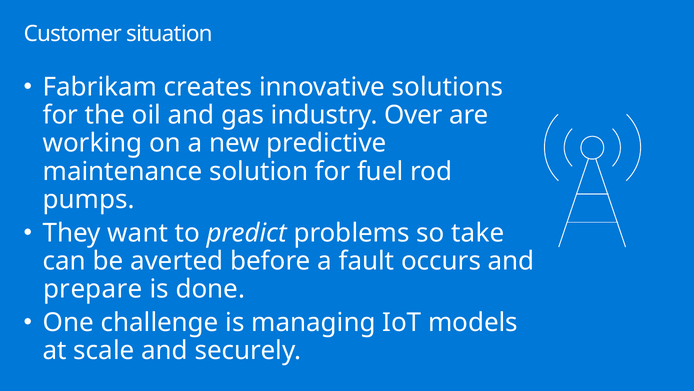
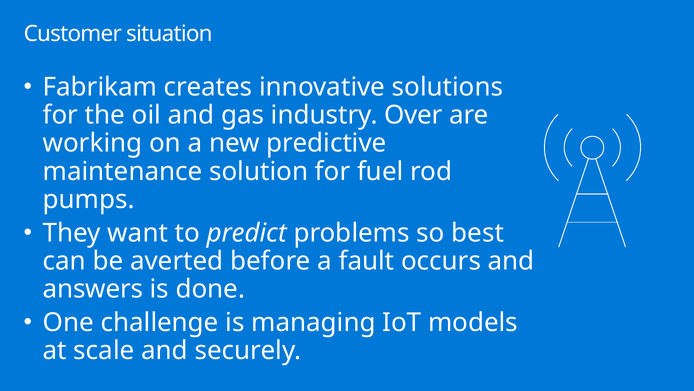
take: take -> best
prepare: prepare -> answers
